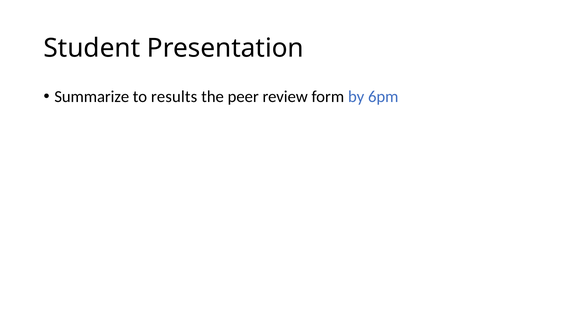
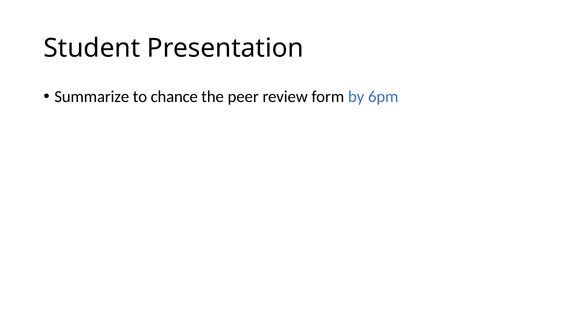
results: results -> chance
